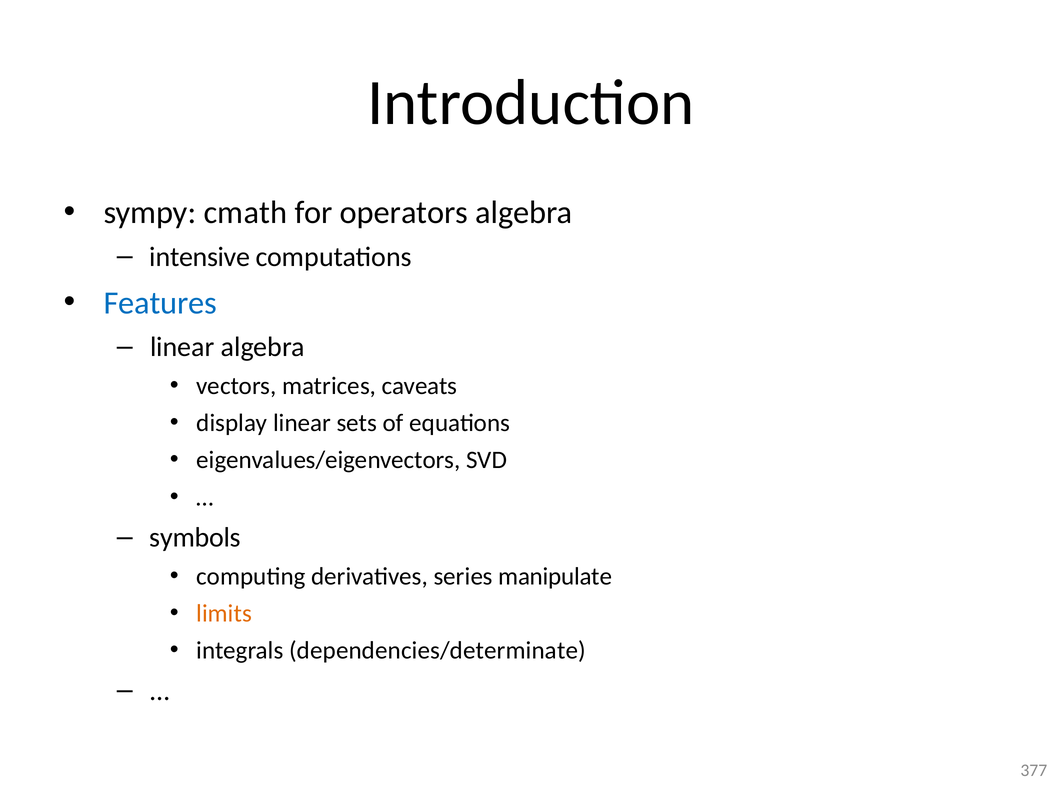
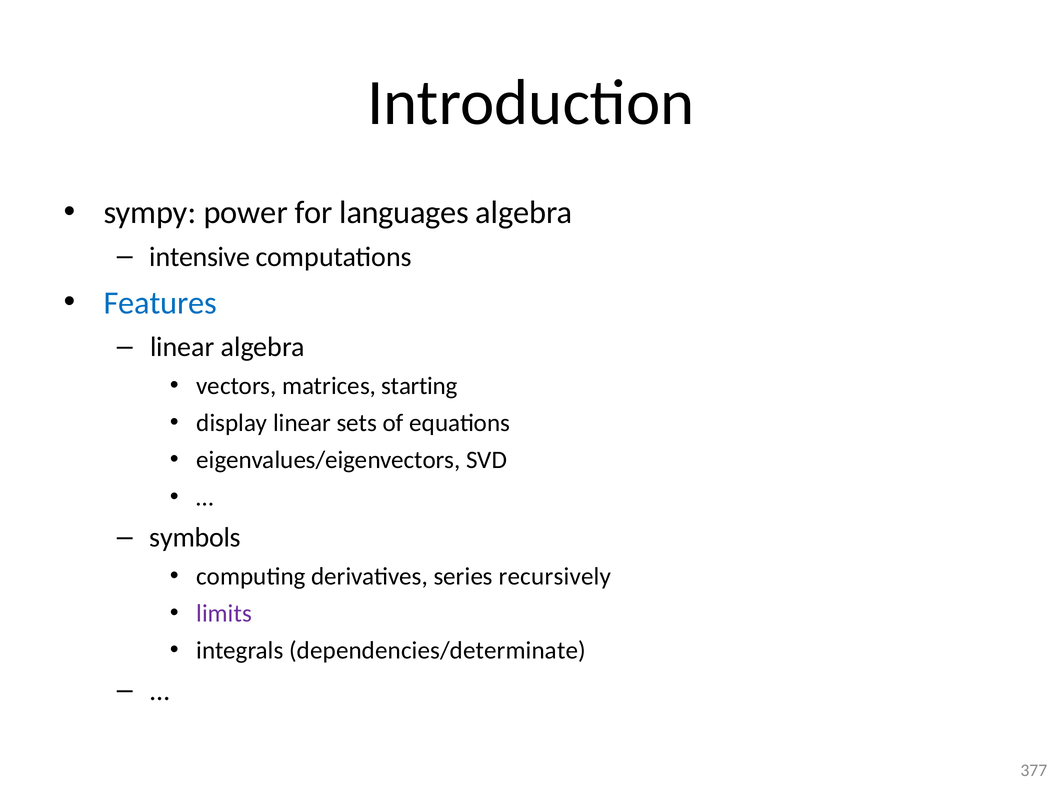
cmath: cmath -> power
operators: operators -> languages
caveats: caveats -> starting
manipulate: manipulate -> recursively
limits colour: orange -> purple
